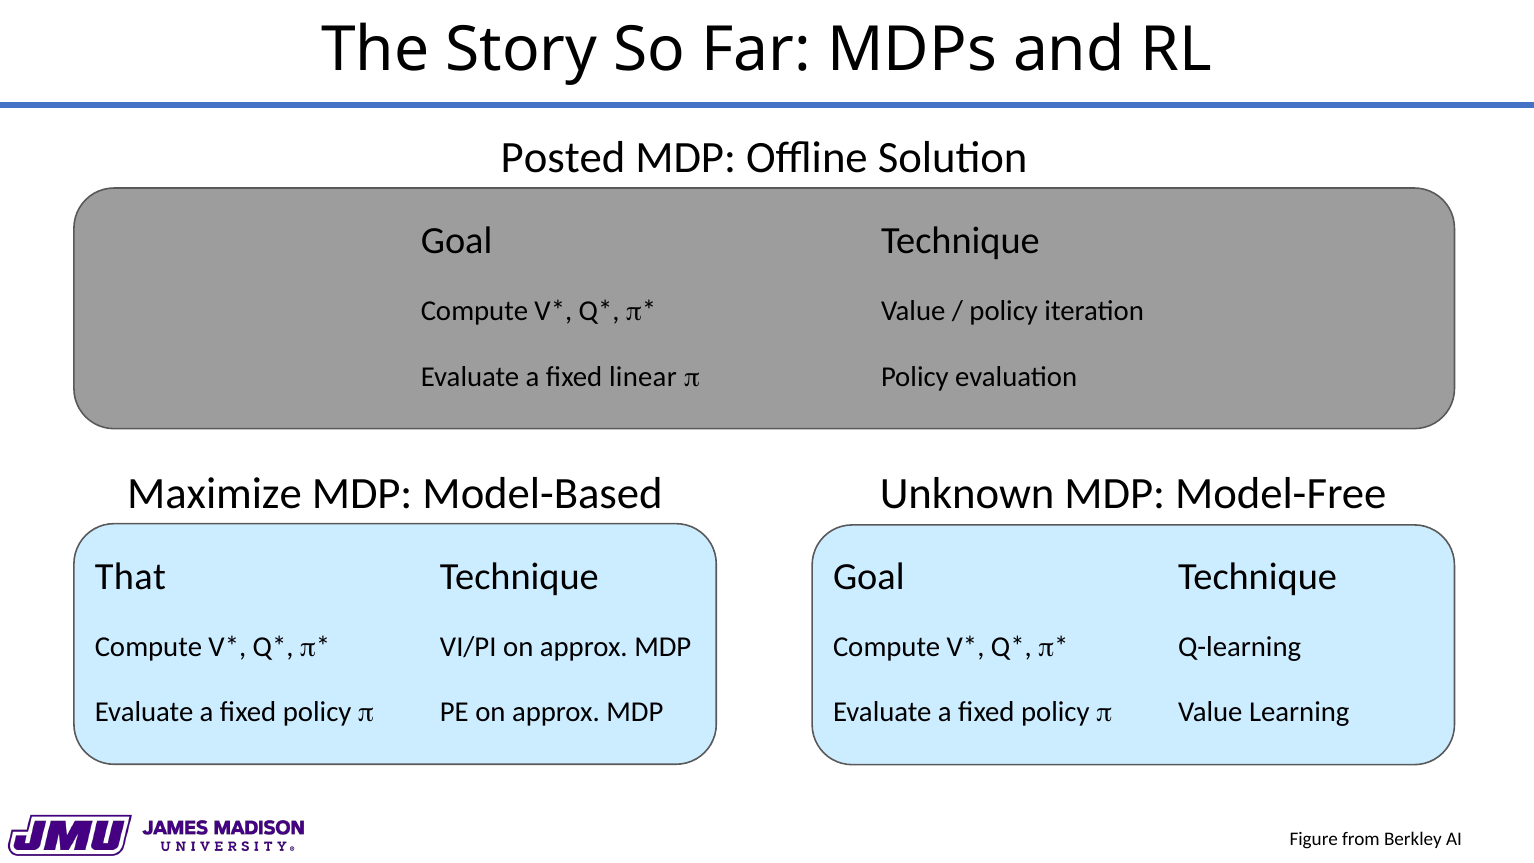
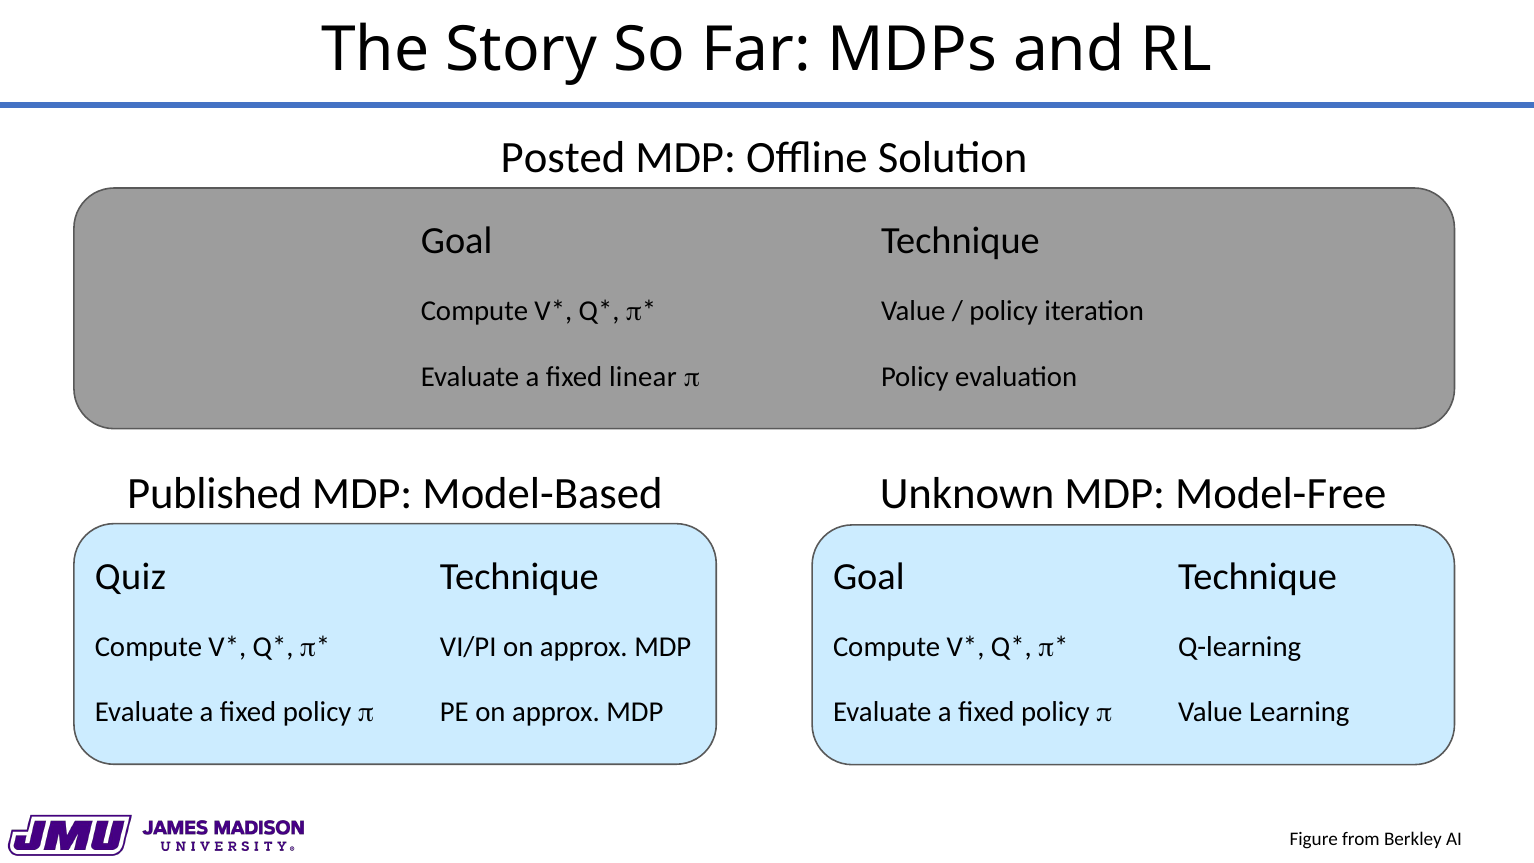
Maximize: Maximize -> Published
That: That -> Quiz
